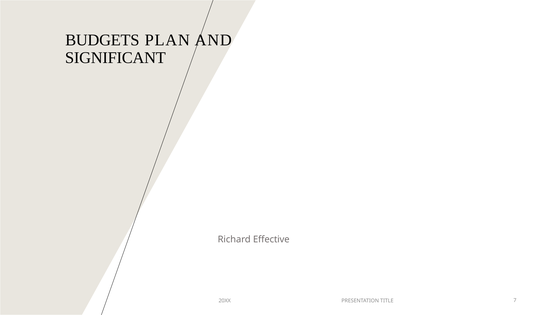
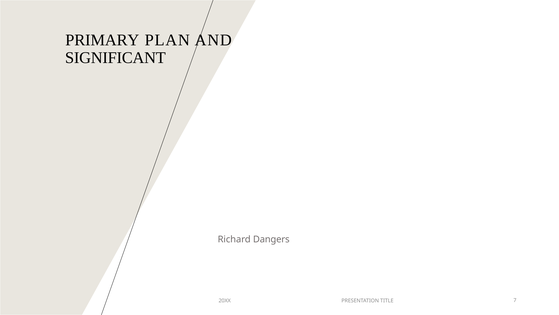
BUDGETS: BUDGETS -> PRIMARY
Effective: Effective -> Dangers
